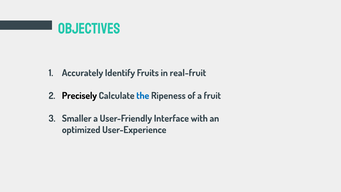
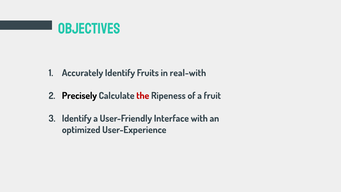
real-fruit: real-fruit -> real-with
the colour: blue -> red
Smaller at (77, 118): Smaller -> Identify
